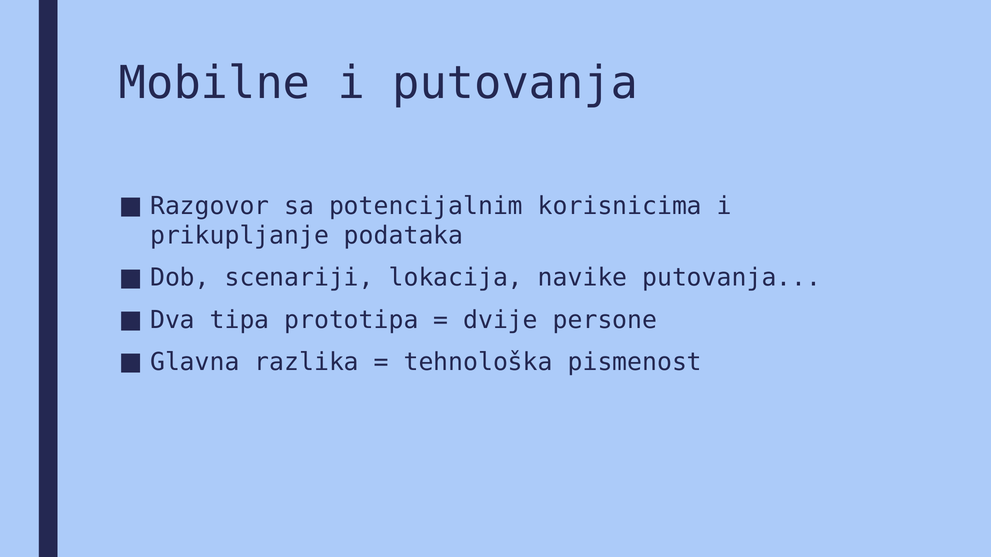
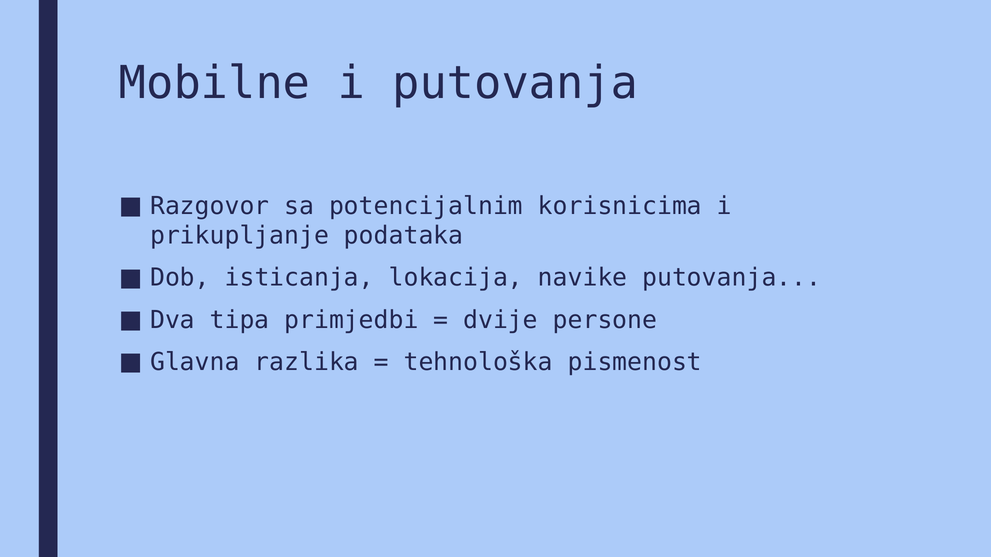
scenariji: scenariji -> isticanja
prototipa: prototipa -> primjedbi
